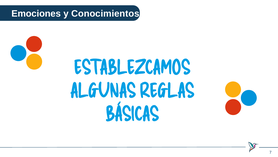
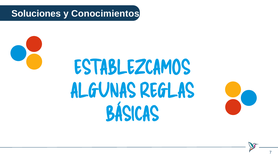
Emociones: Emociones -> Soluciones
